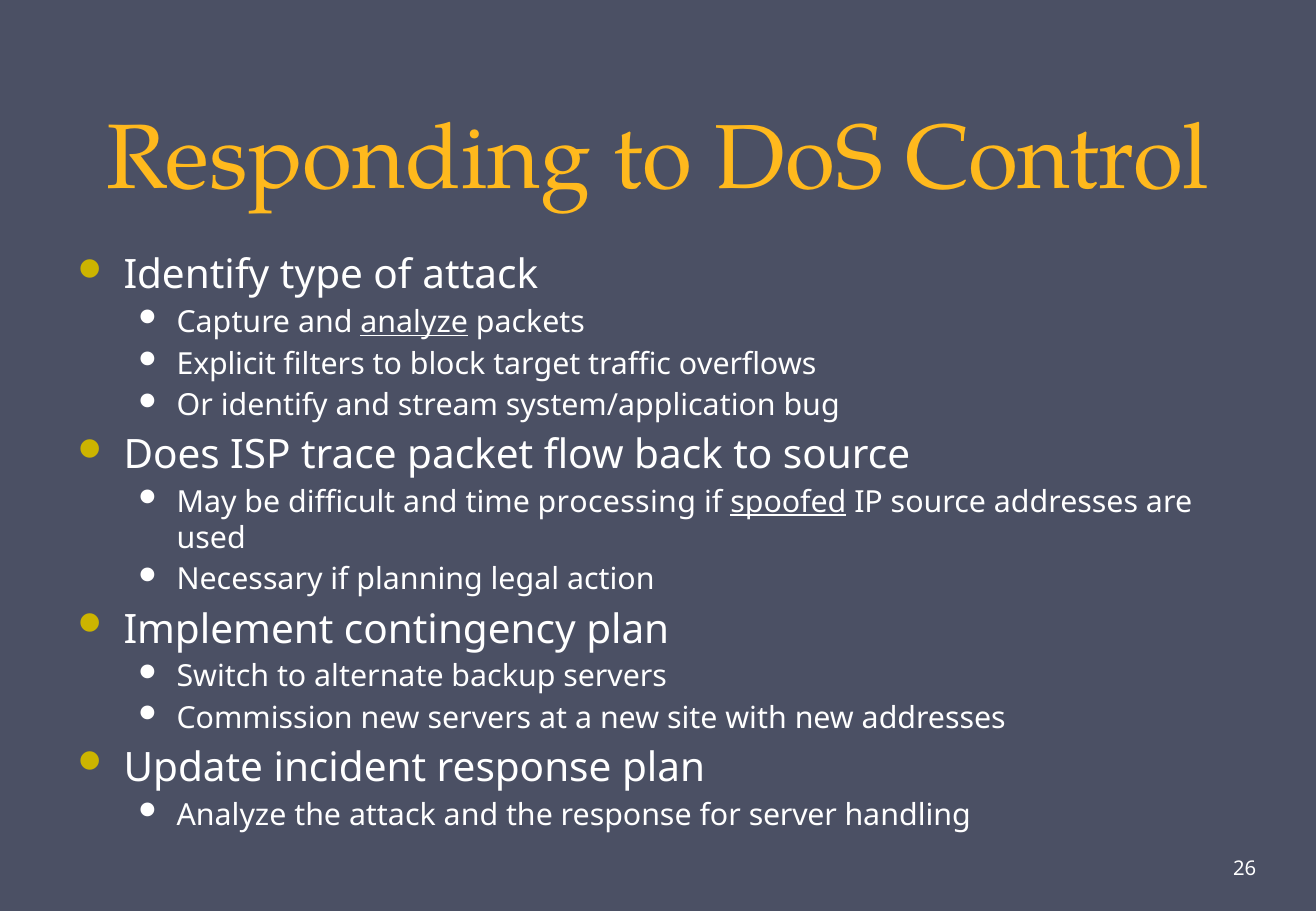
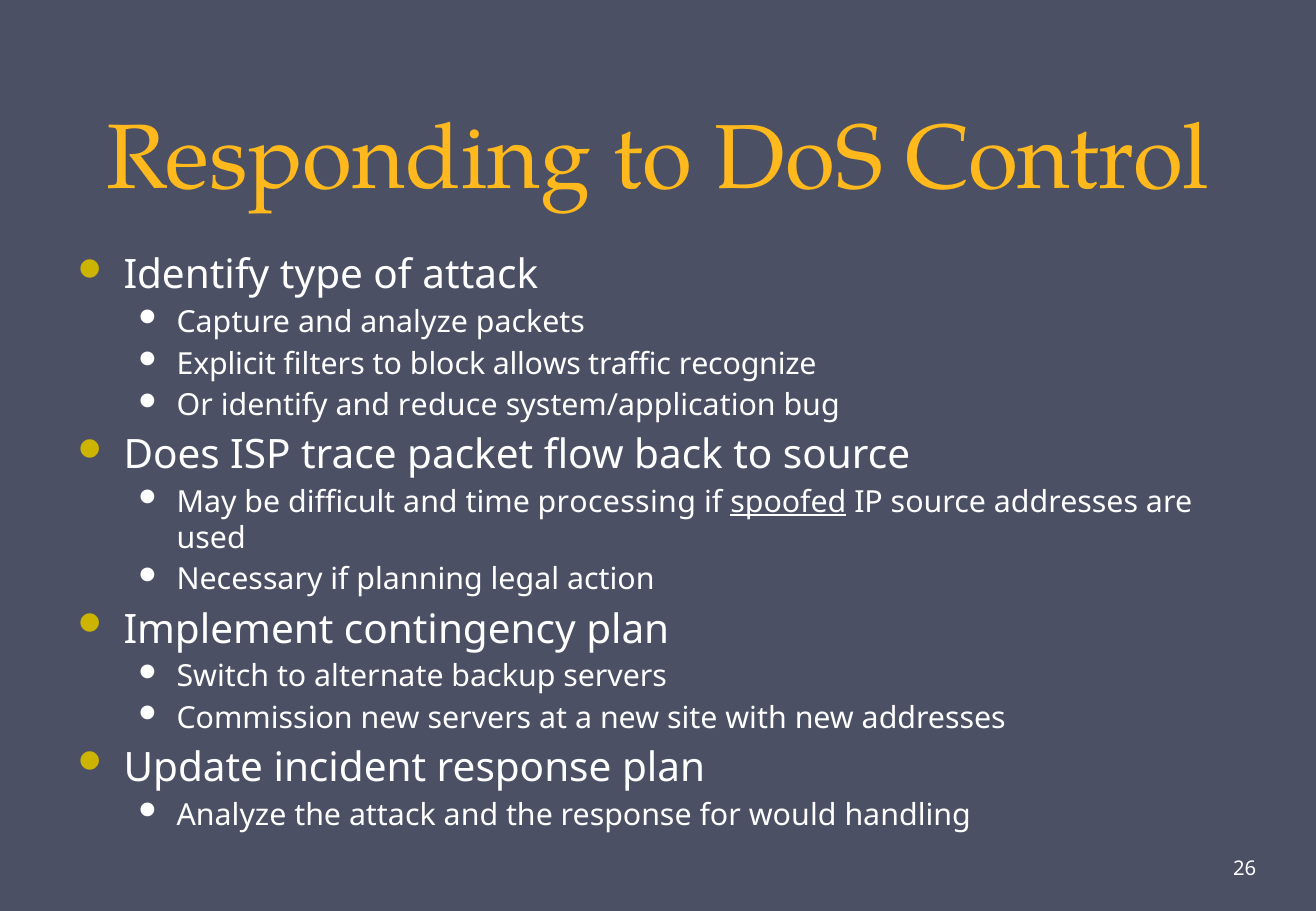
analyze at (414, 323) underline: present -> none
target: target -> allows
overflows: overflows -> recognize
stream: stream -> reduce
server: server -> would
